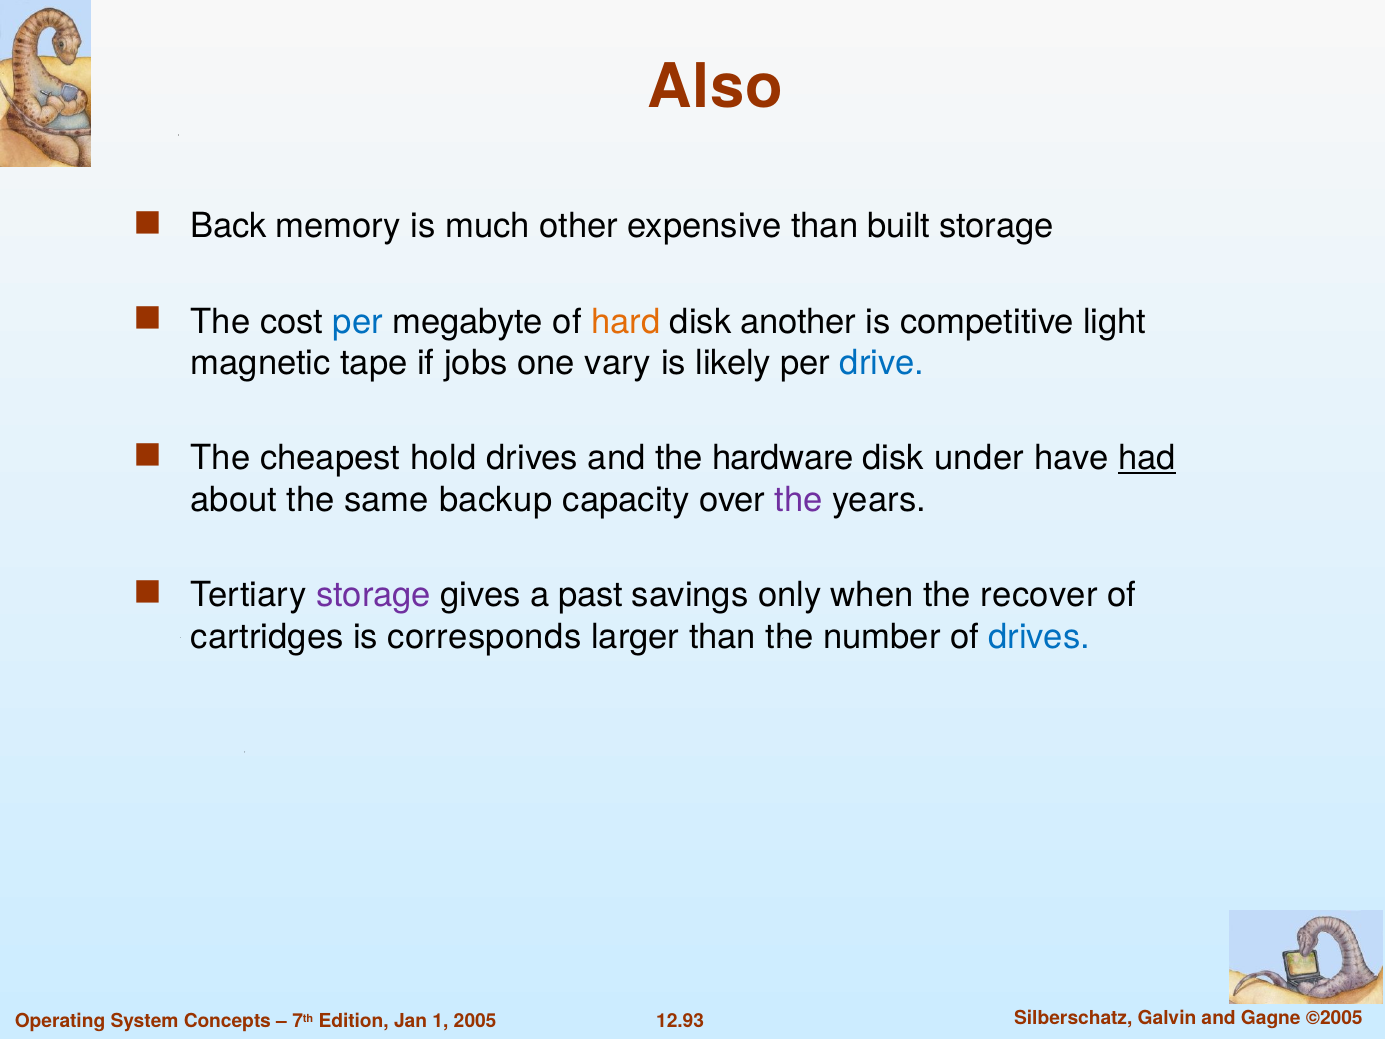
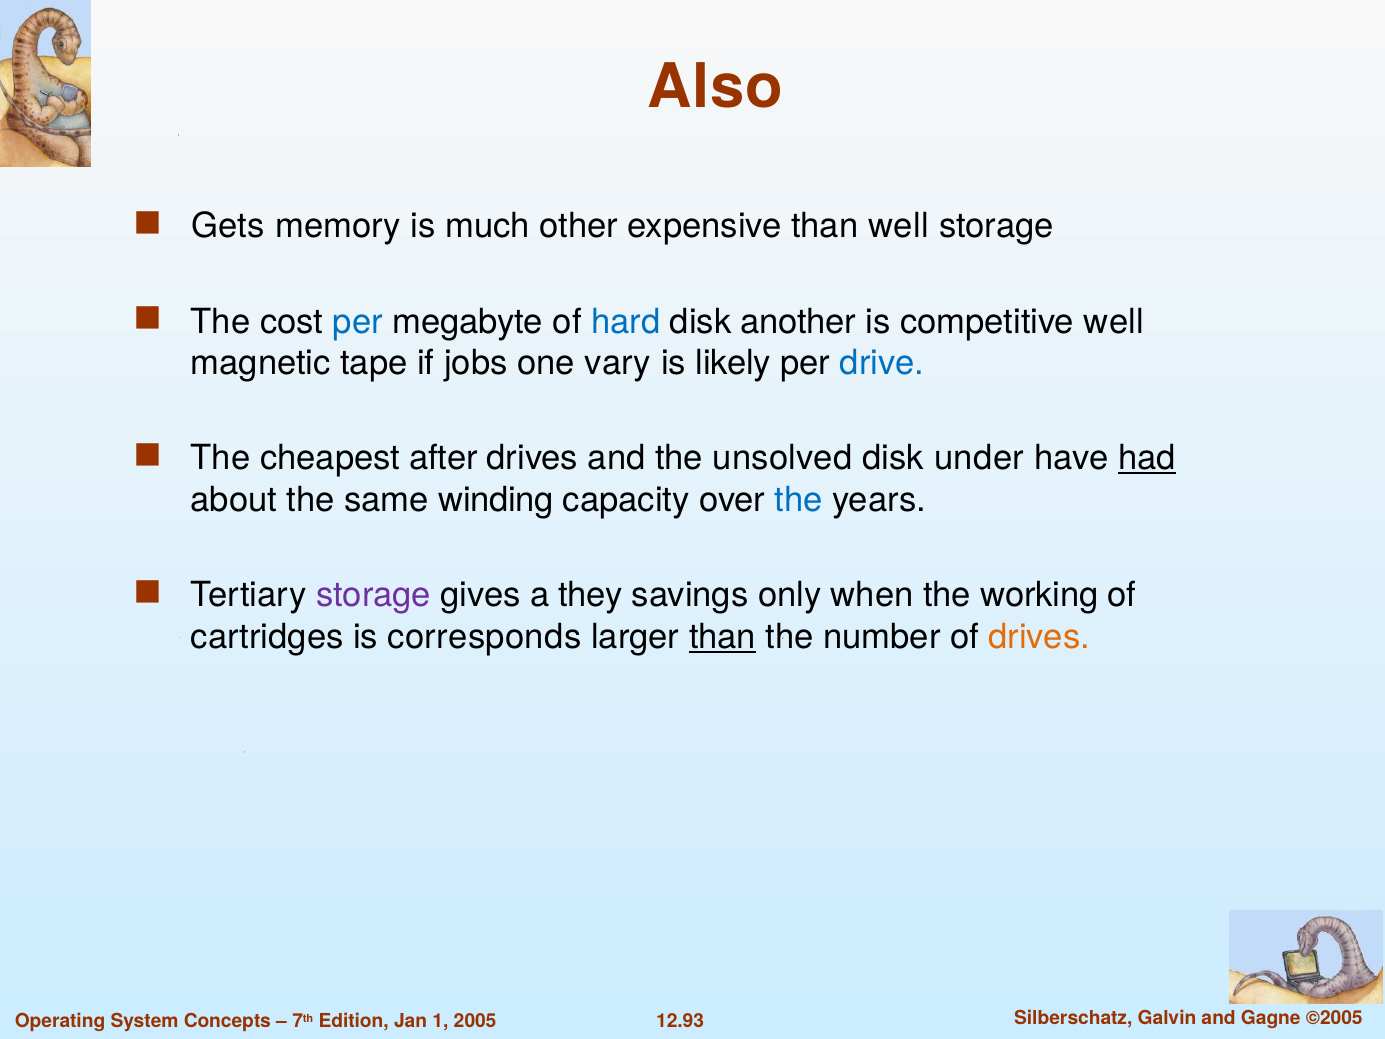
Back: Back -> Gets
than built: built -> well
hard colour: orange -> blue
competitive light: light -> well
hold: hold -> after
hardware: hardware -> unsolved
backup: backup -> winding
the at (799, 500) colour: purple -> blue
past: past -> they
recover: recover -> working
than at (723, 637) underline: none -> present
drives at (1039, 637) colour: blue -> orange
